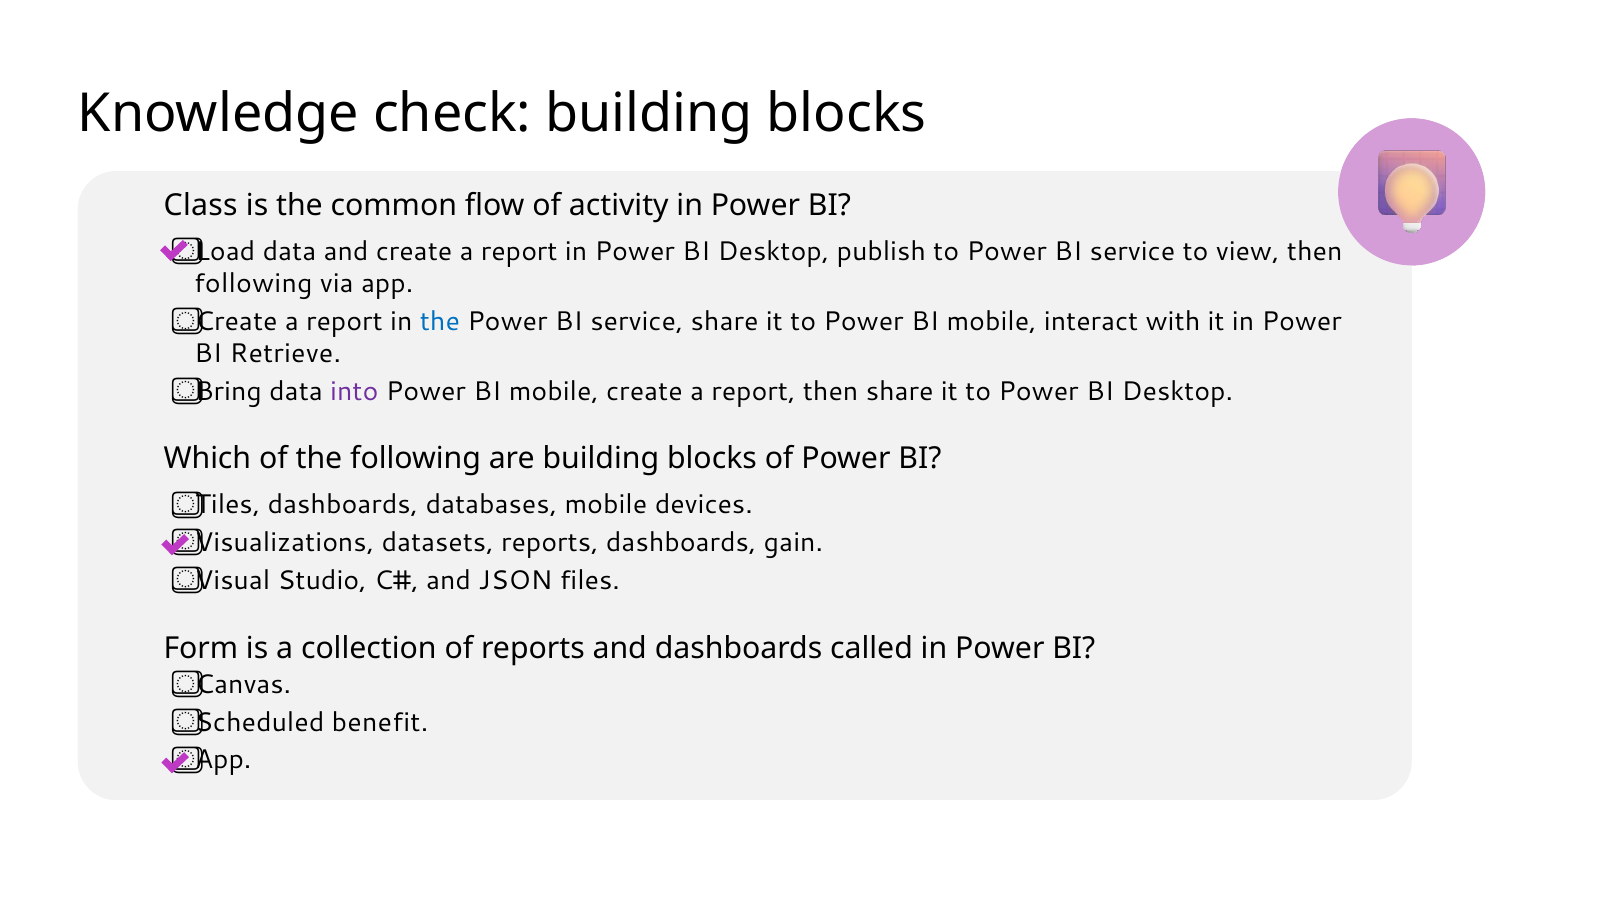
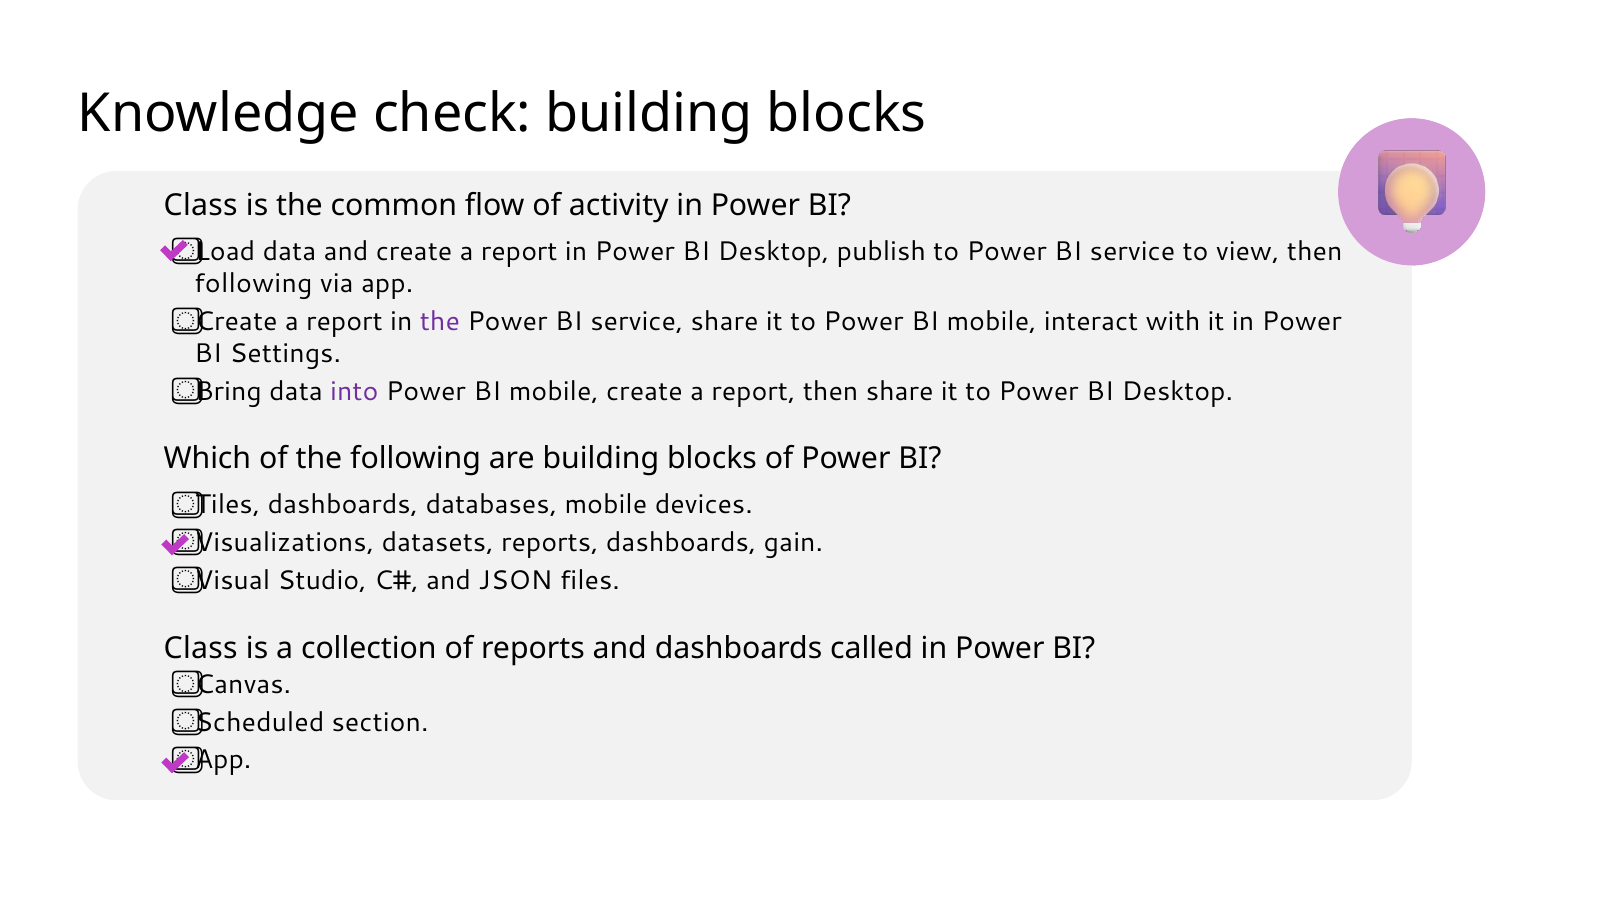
the at (440, 322) colour: blue -> purple
Retrieve: Retrieve -> Settings
Form at (201, 648): Form -> Class
benefit: benefit -> section
